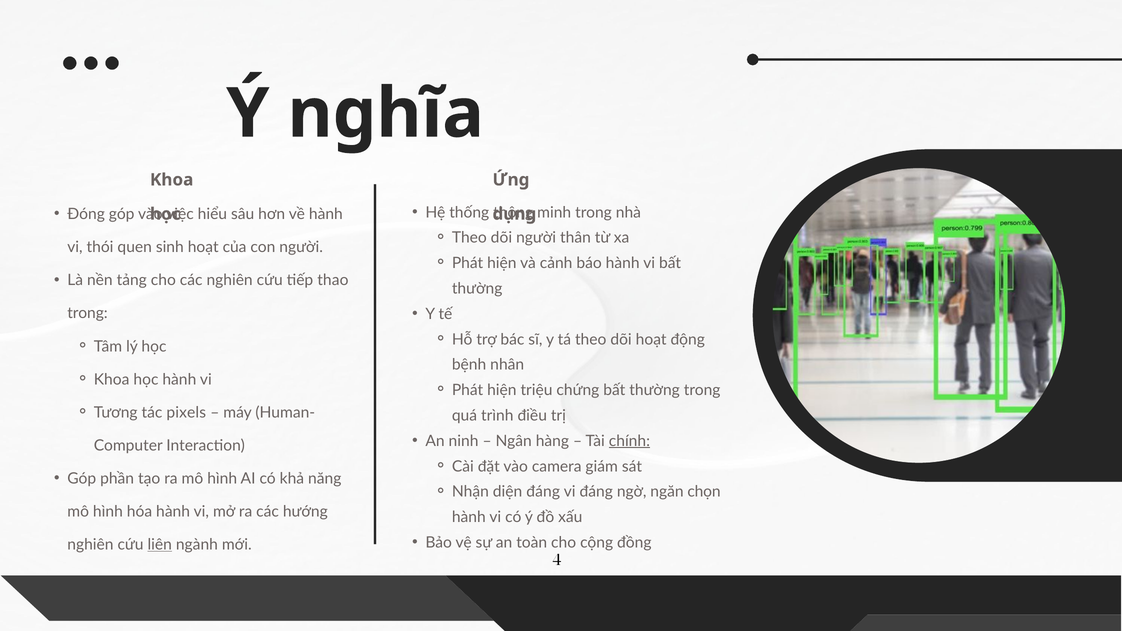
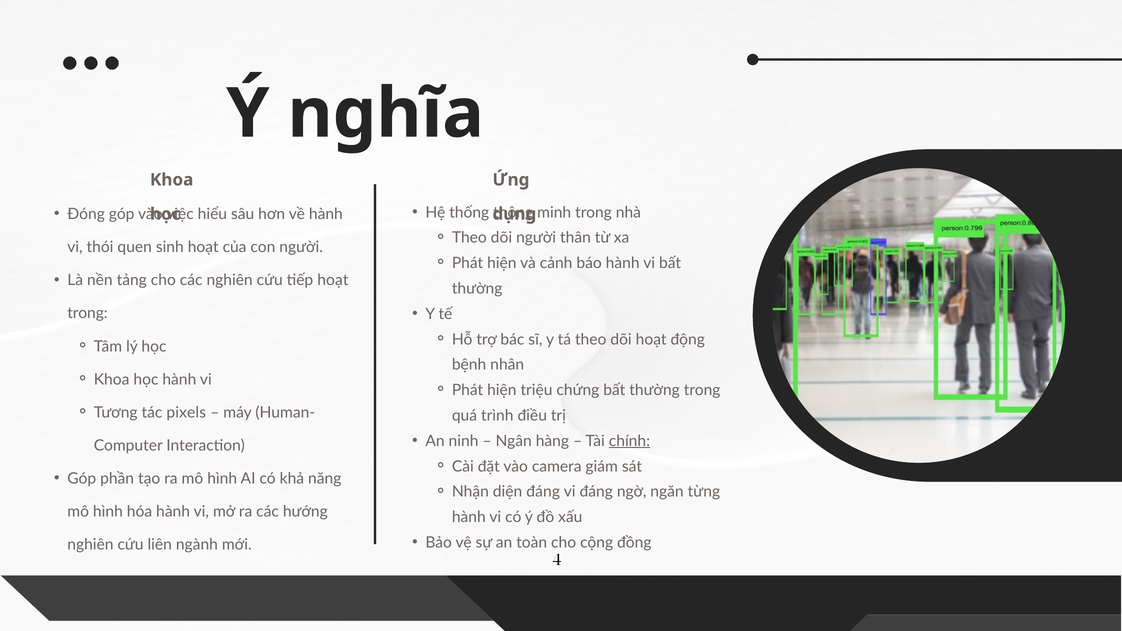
tiếp thao: thao -> hoạt
chọn: chọn -> từng
liên underline: present -> none
